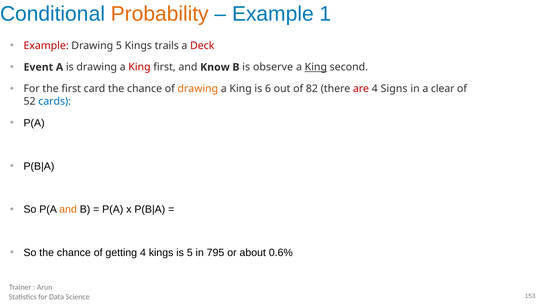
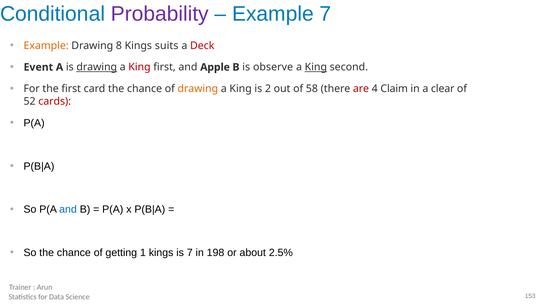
Probability colour: orange -> purple
Example 1: 1 -> 7
Example at (46, 46) colour: red -> orange
Drawing 5: 5 -> 8
trails: trails -> suits
drawing at (97, 67) underline: none -> present
Know: Know -> Apple
6: 6 -> 2
82: 82 -> 58
Signs: Signs -> Claim
cards colour: blue -> red
and at (68, 210) colour: orange -> blue
getting 4: 4 -> 1
is 5: 5 -> 7
795: 795 -> 198
0.6%: 0.6% -> 2.5%
